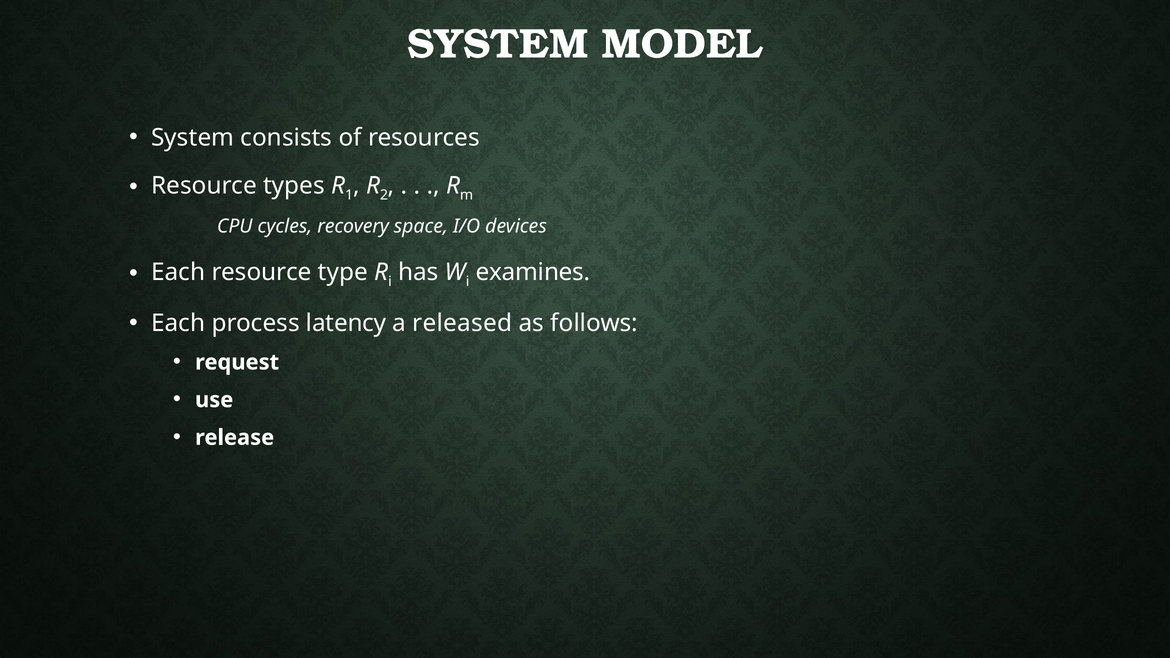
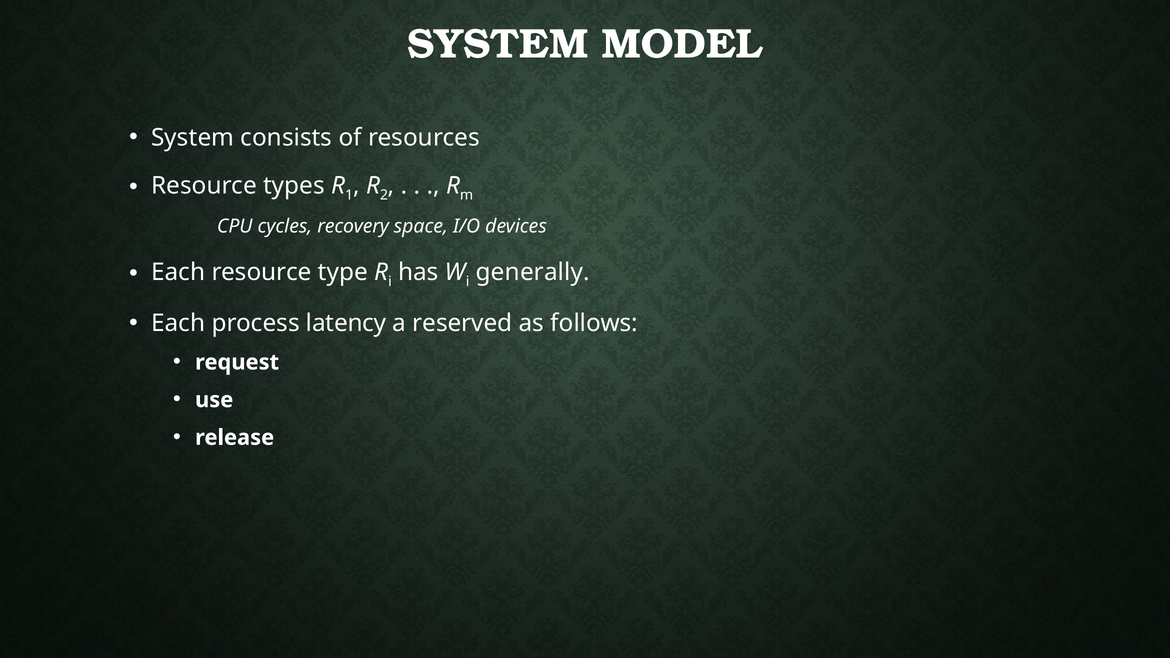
examines: examines -> generally
released: released -> reserved
